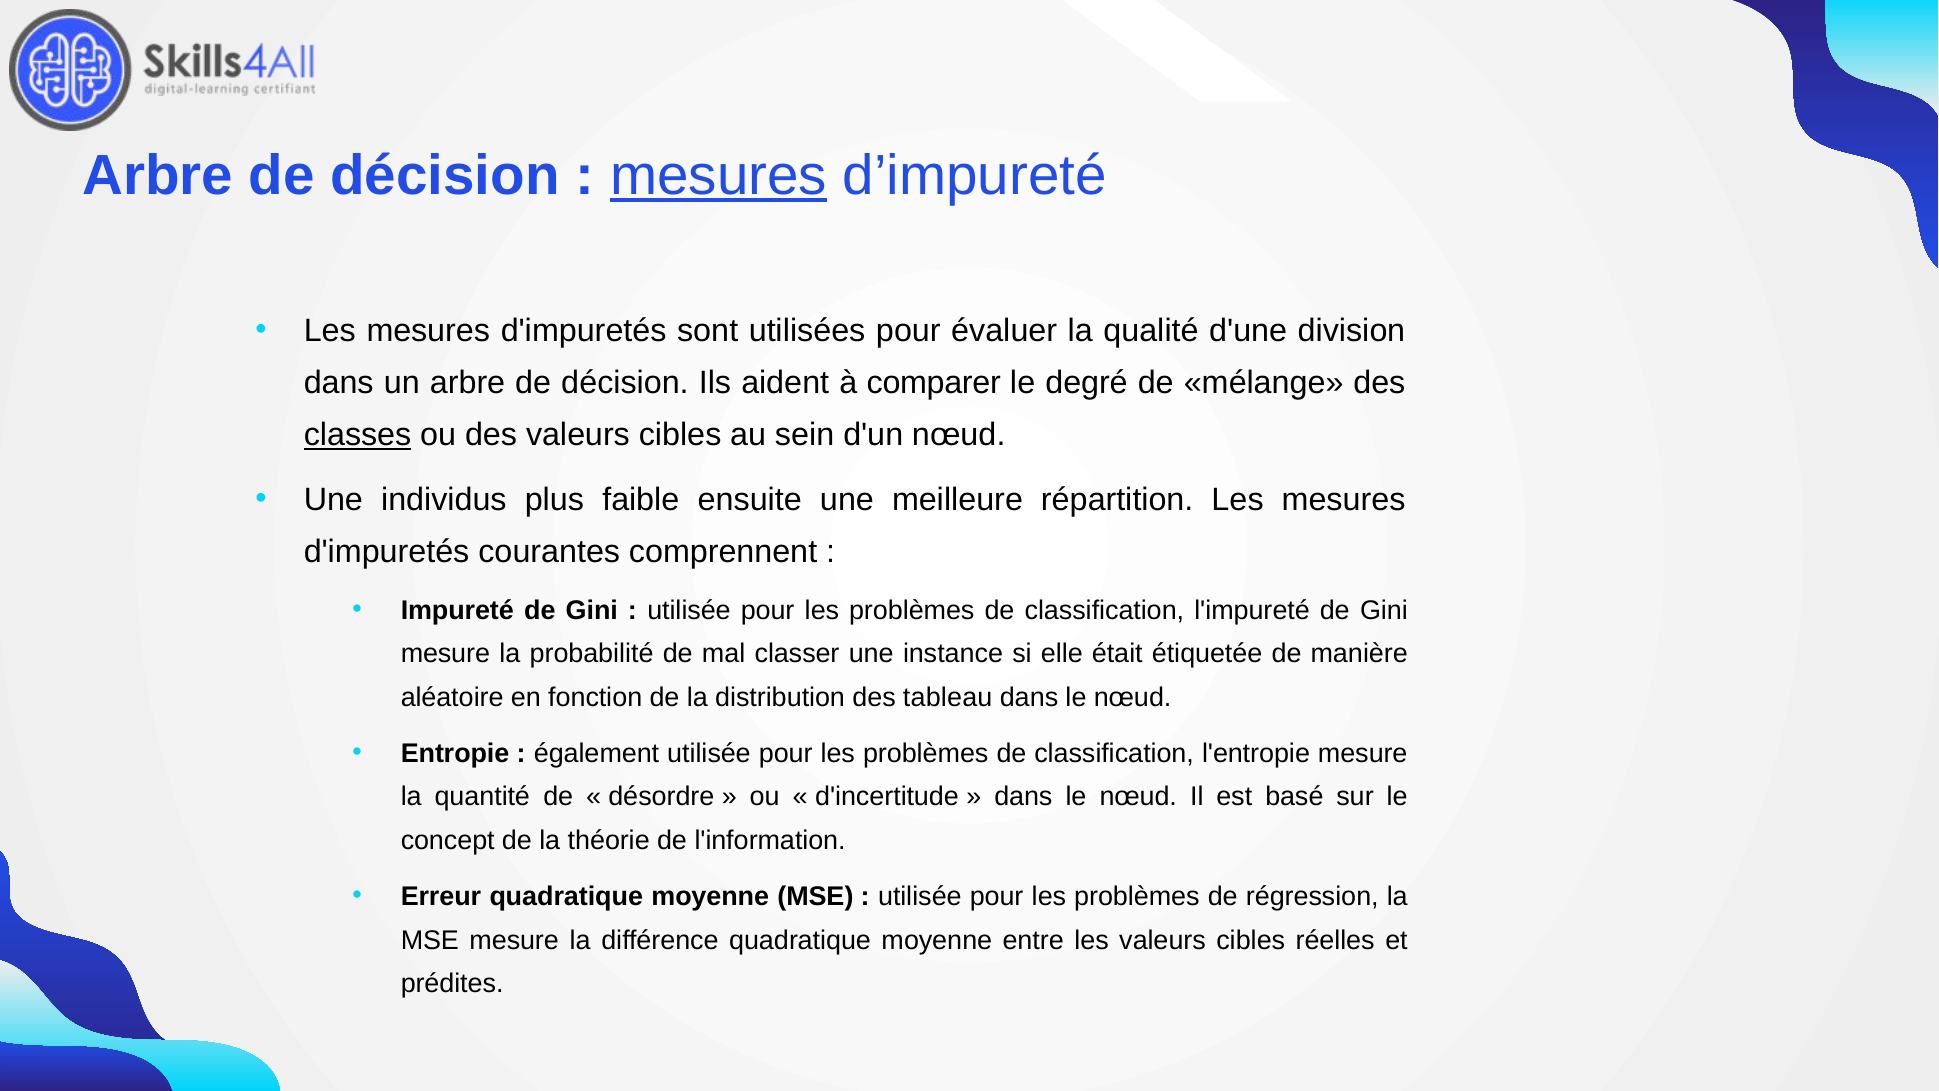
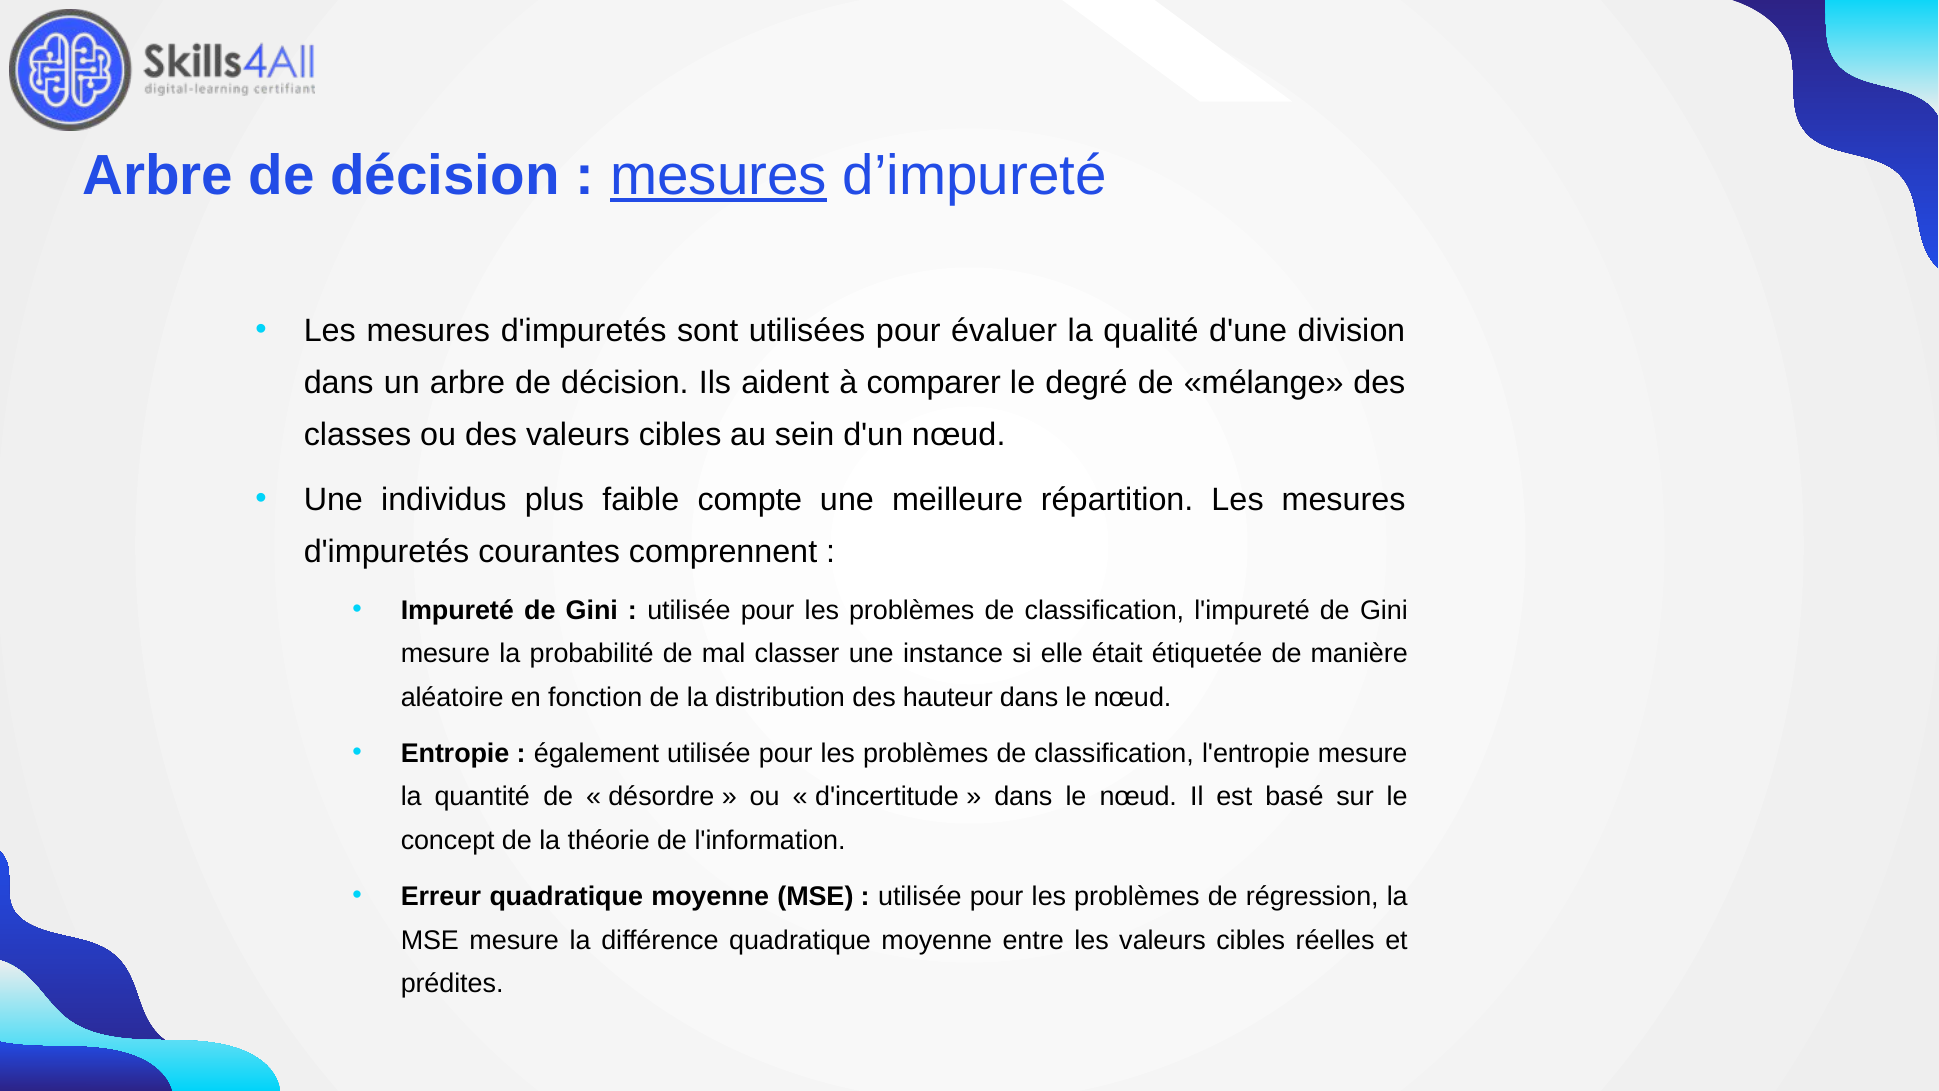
classes underline: present -> none
ensuite: ensuite -> compte
tableau: tableau -> hauteur
